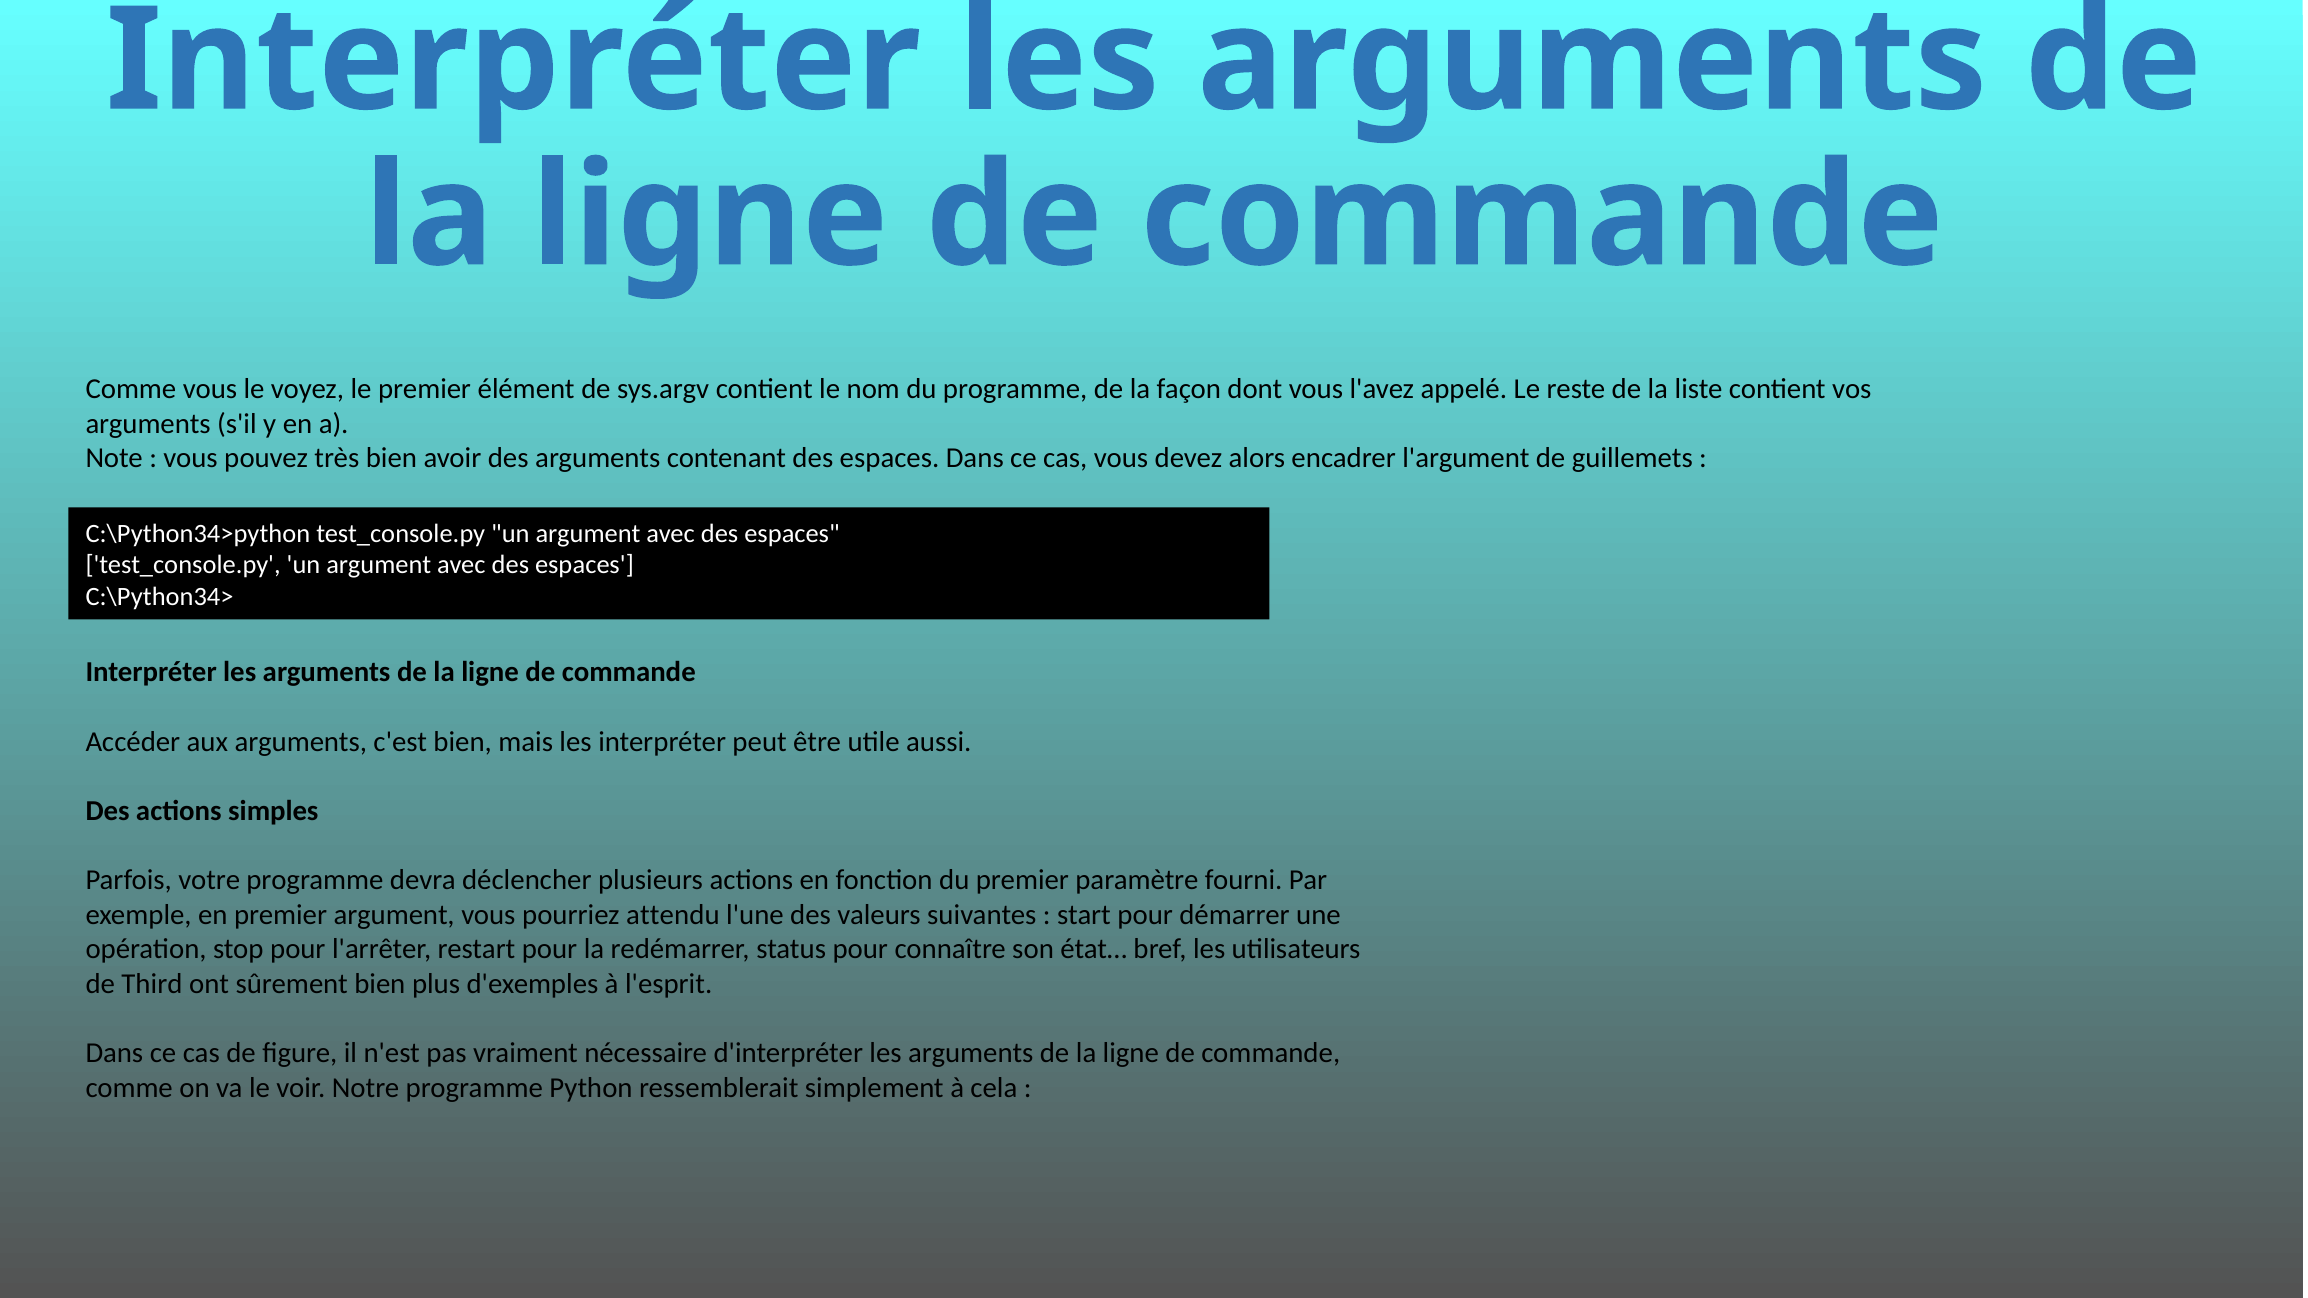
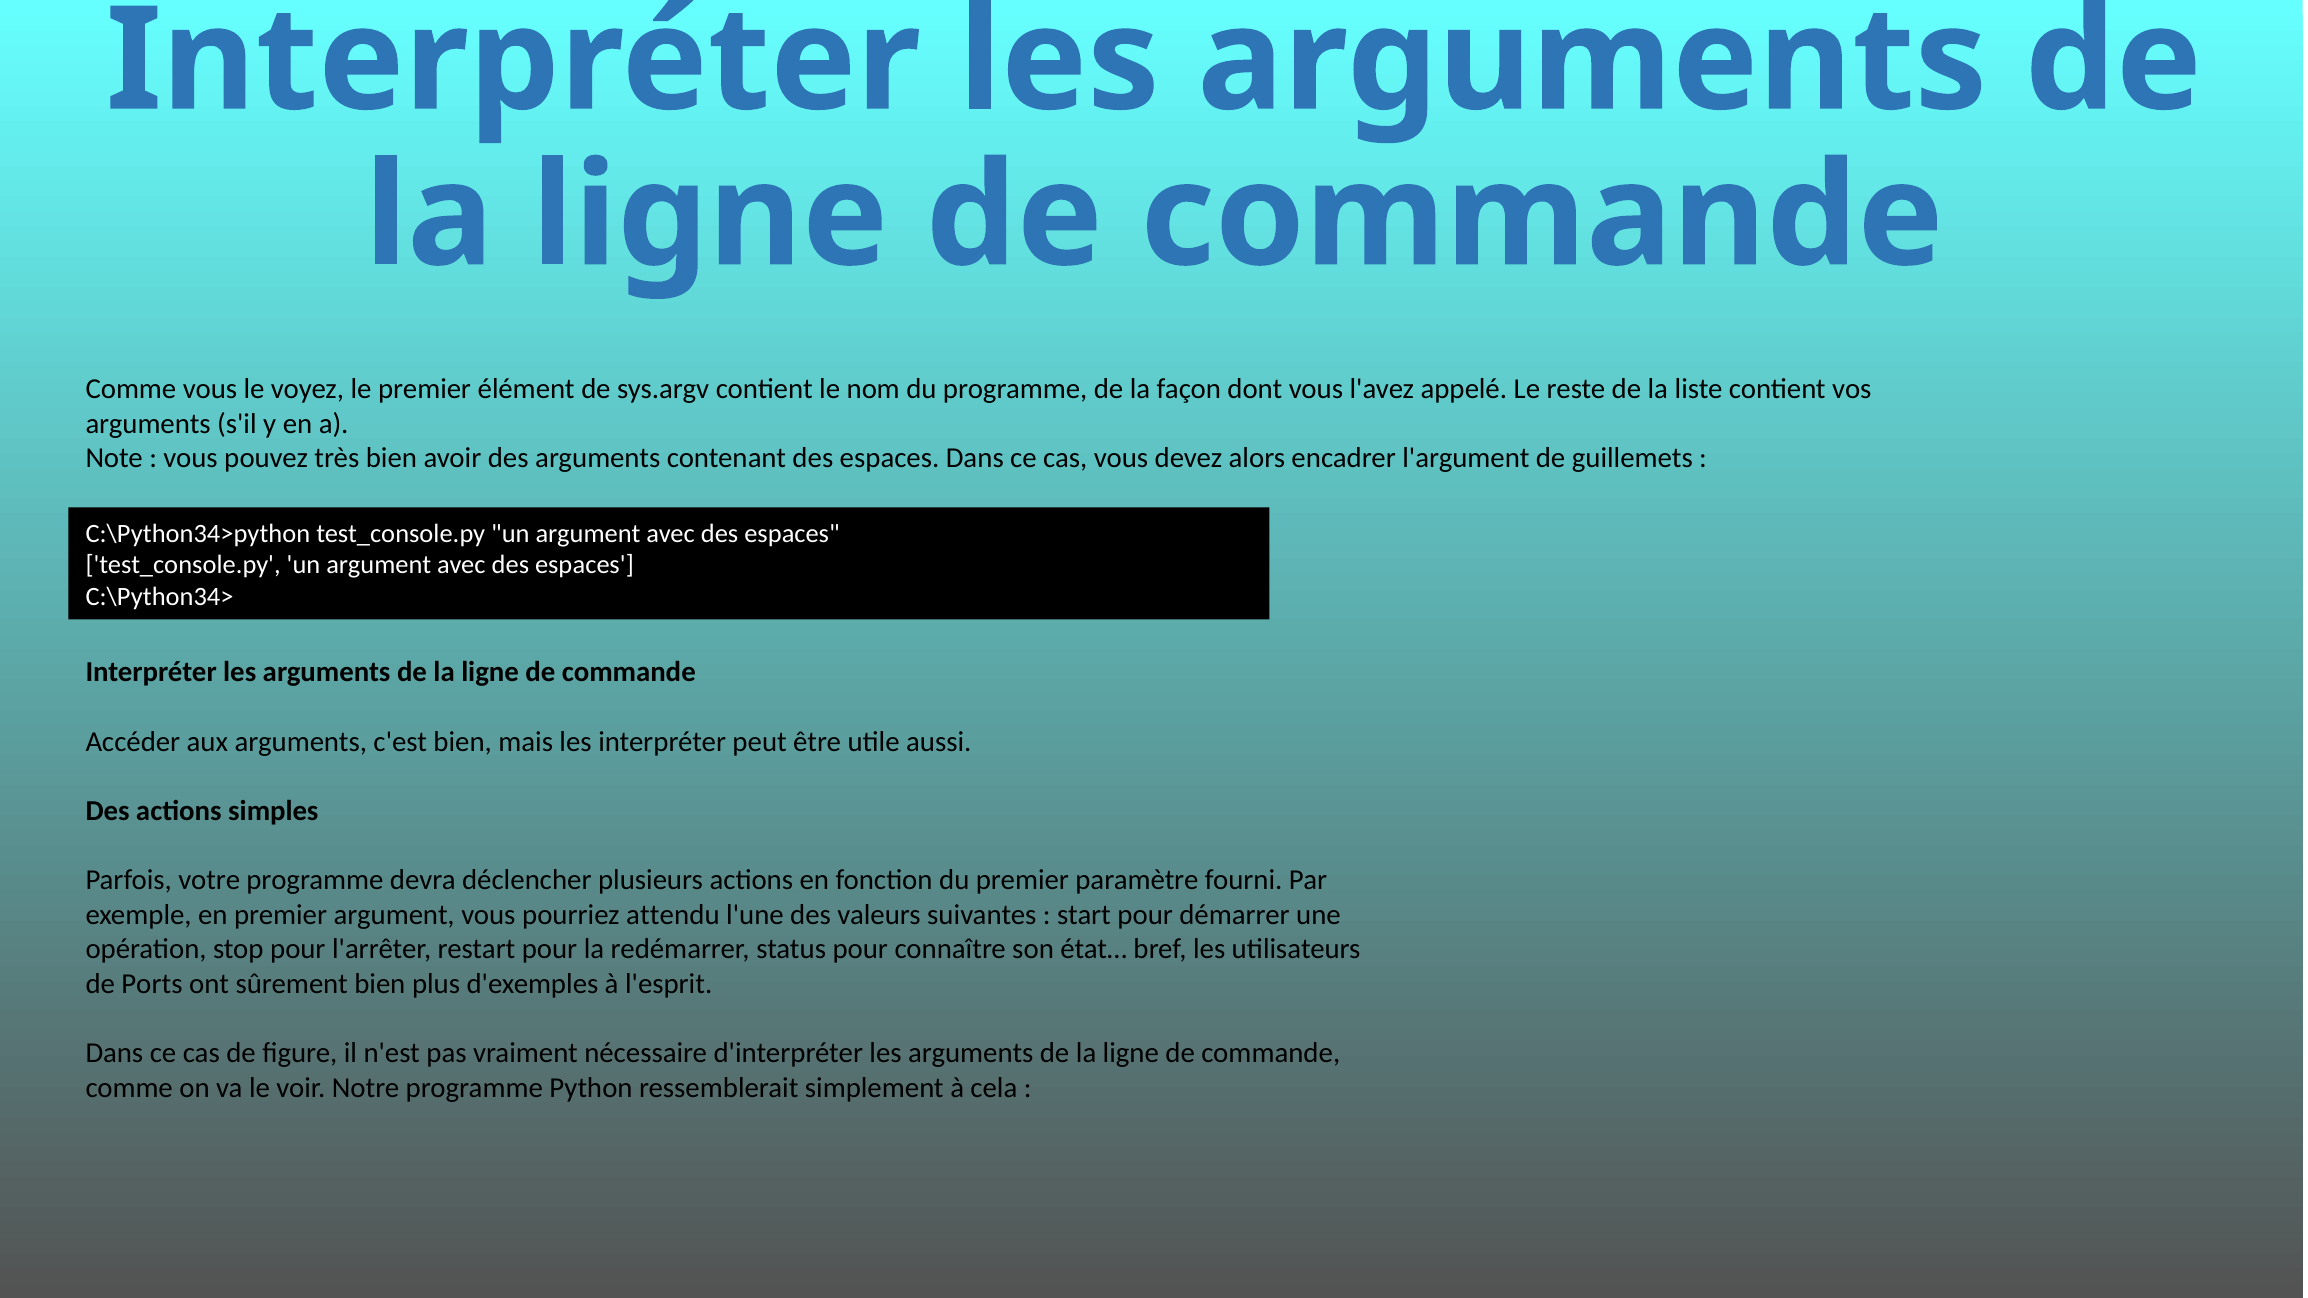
Third: Third -> Ports
